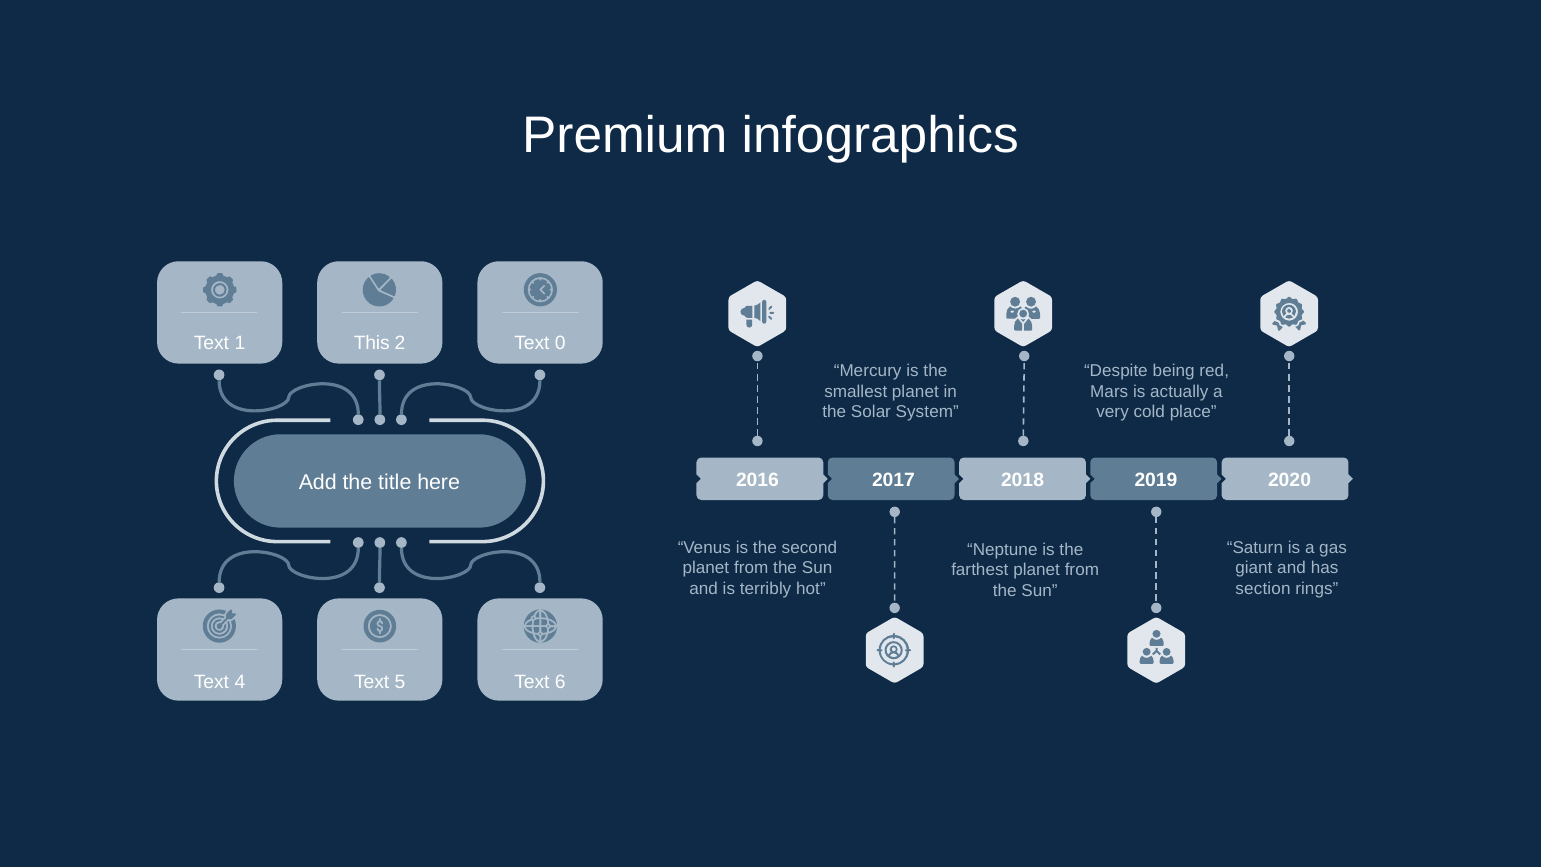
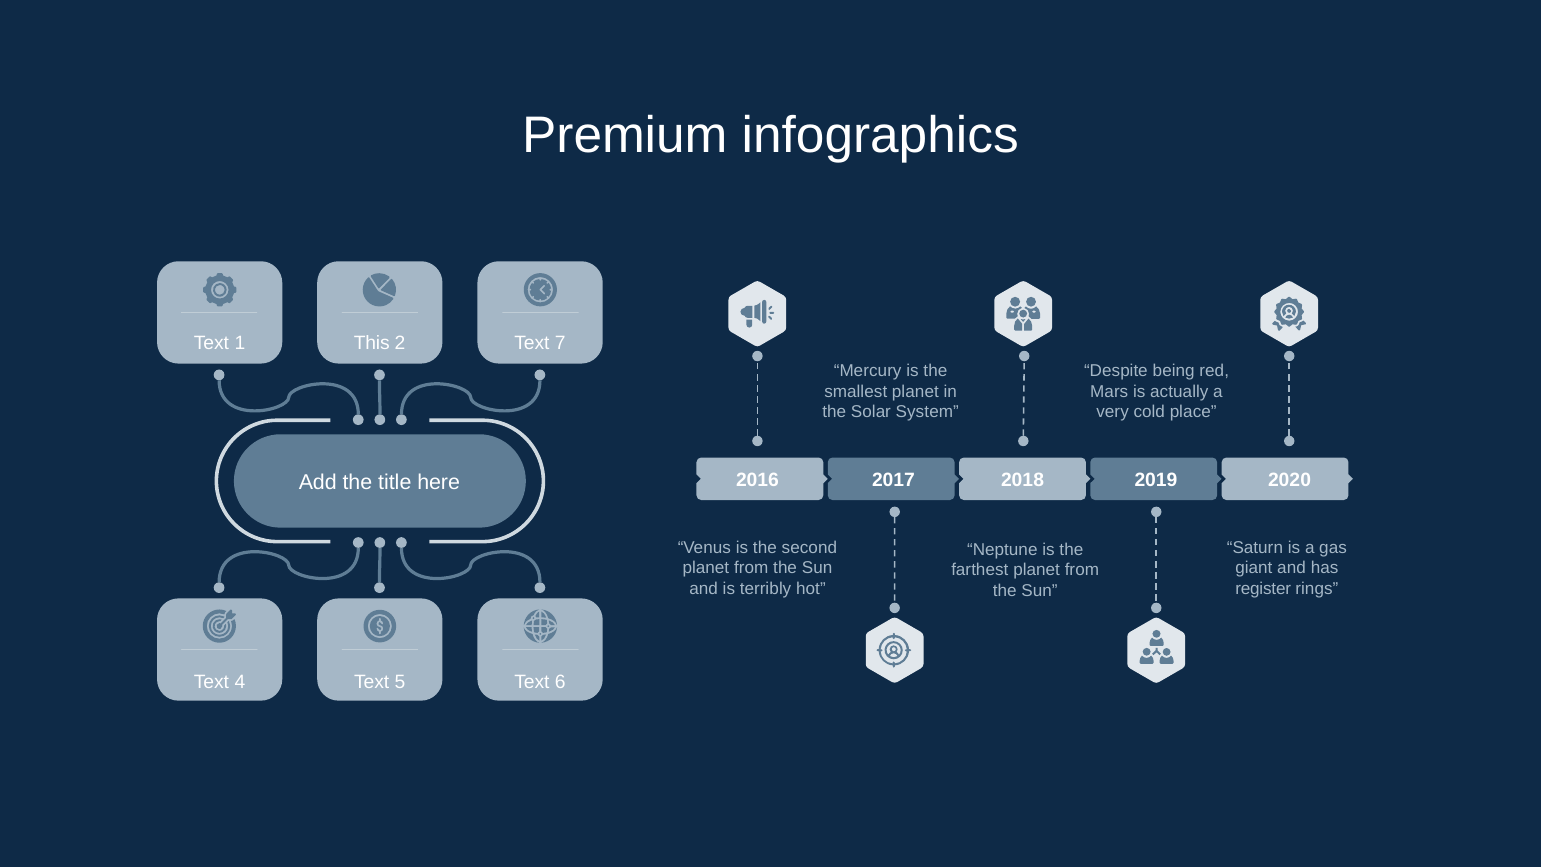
0: 0 -> 7
section: section -> register
